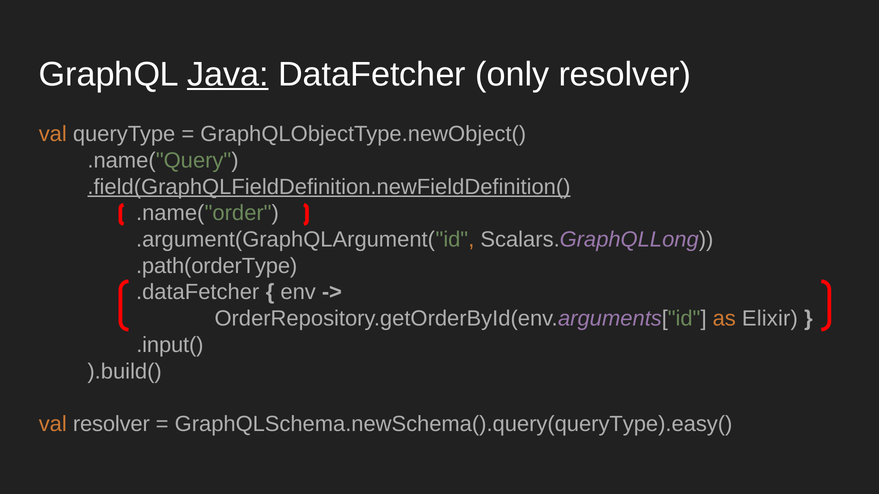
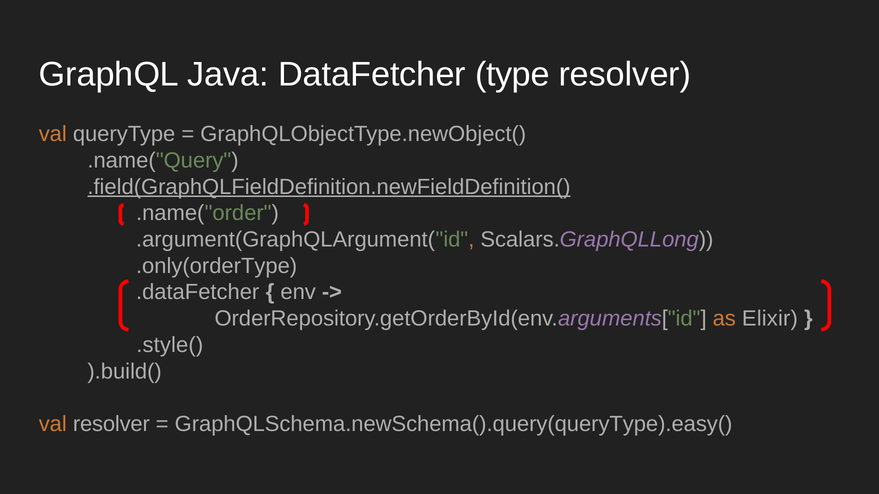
Java underline: present -> none
only: only -> type
.path(orderType: .path(orderType -> .only(orderType
.input(: .input( -> .style(
